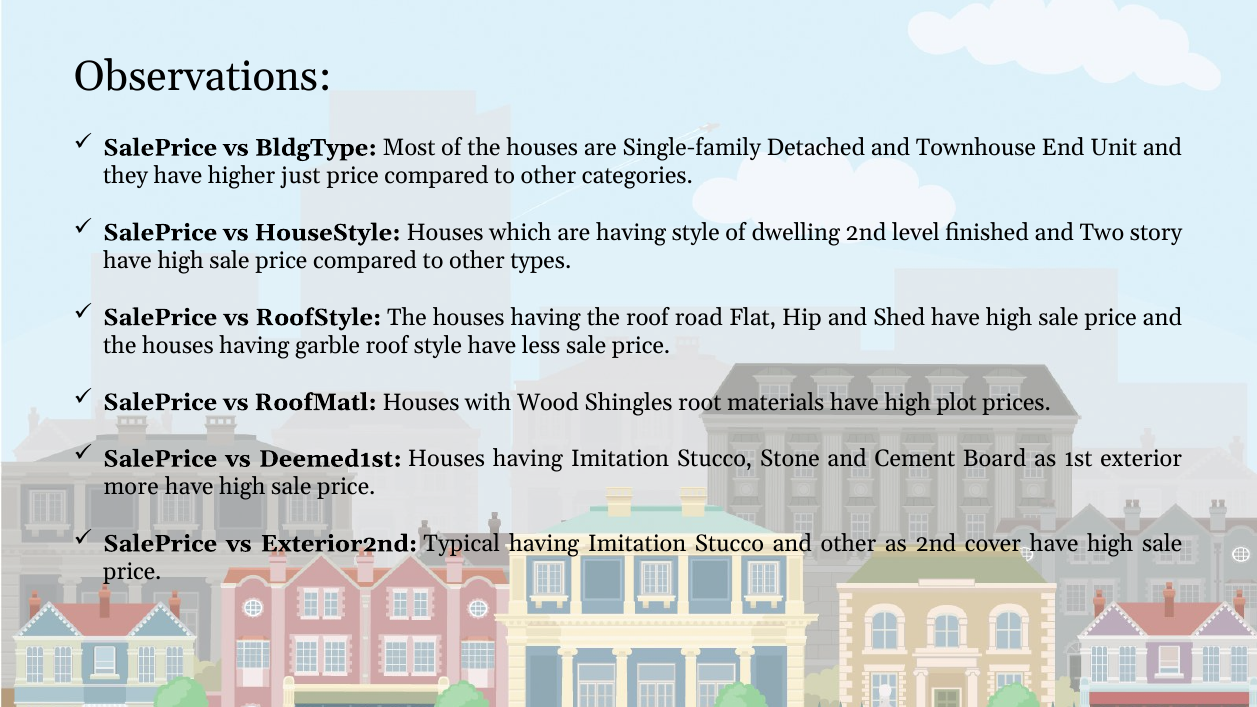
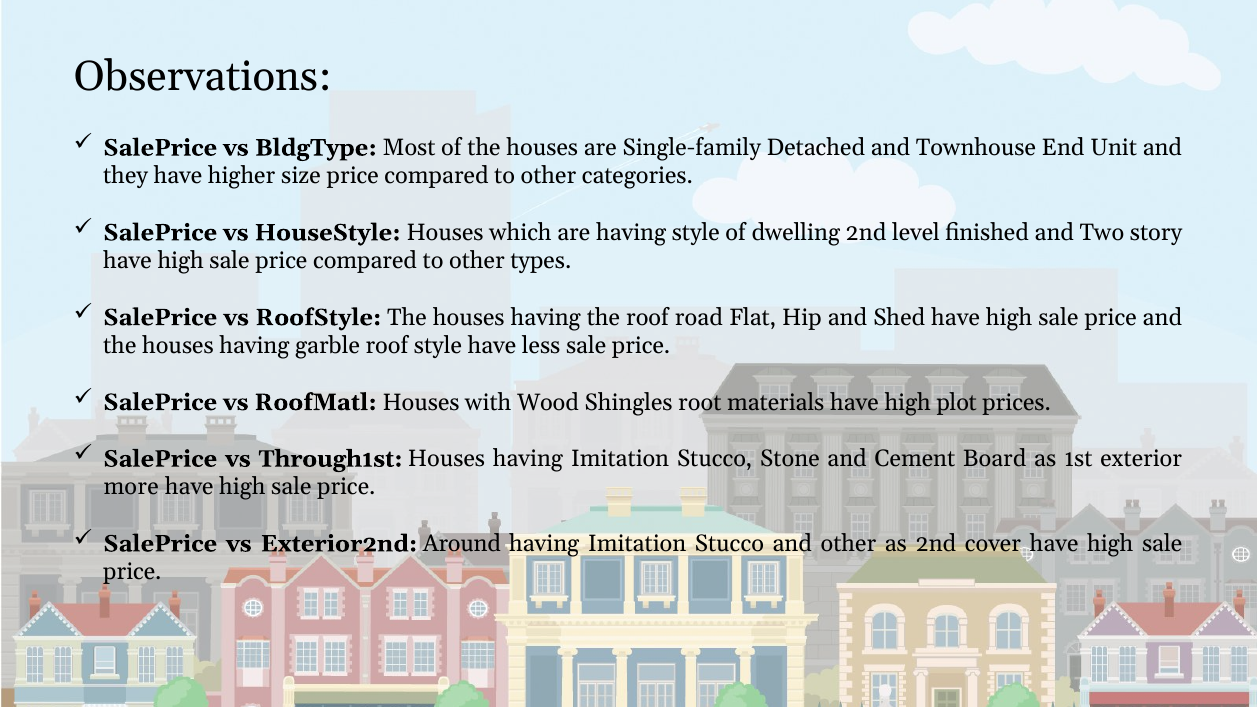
just: just -> size
Deemed1st: Deemed1st -> Through1st
Typical: Typical -> Around
